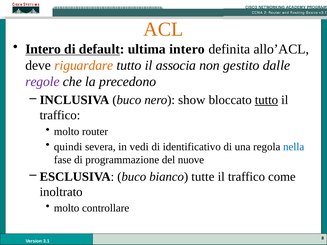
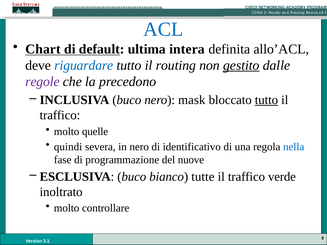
ACL colour: orange -> blue
Intero at (43, 49): Intero -> Chart
ultima intero: intero -> intera
riguardare colour: orange -> blue
associa: associa -> routing
gestito underline: none -> present
show: show -> mask
router: router -> quelle
in vedi: vedi -> nero
come: come -> verde
